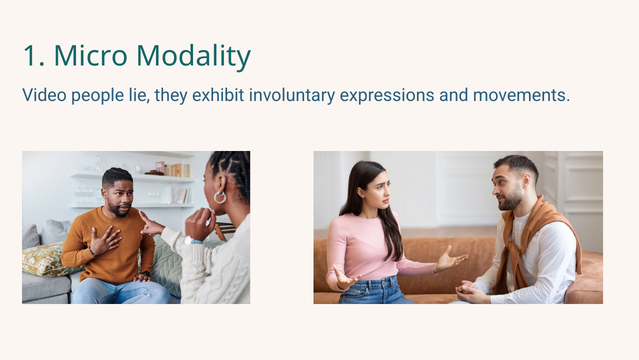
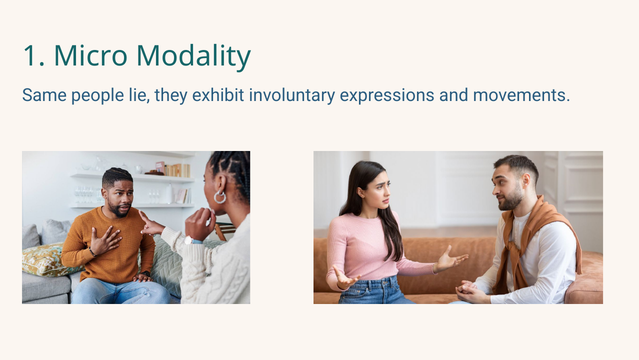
Video: Video -> Same
